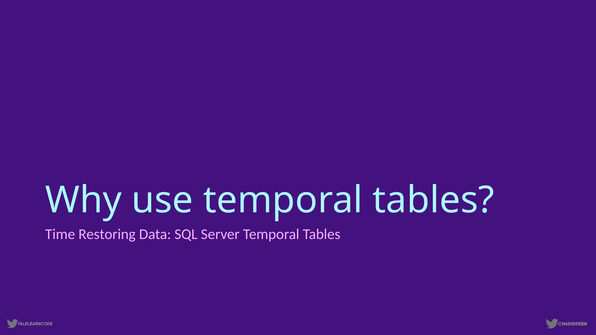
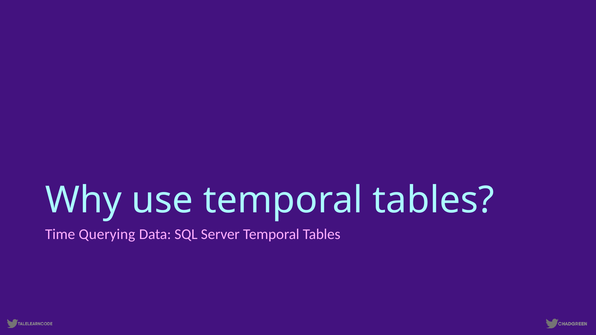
Restoring: Restoring -> Querying
